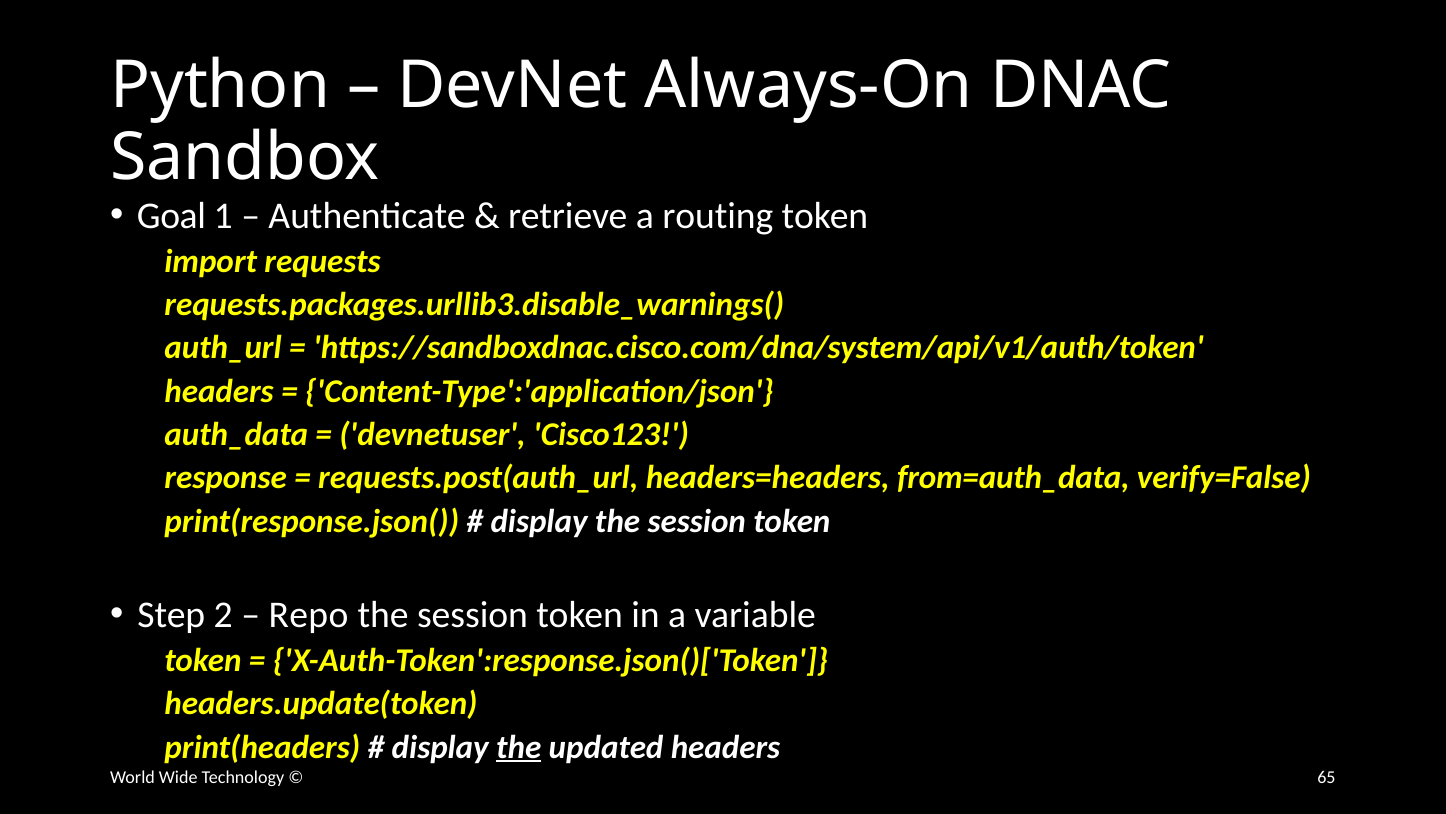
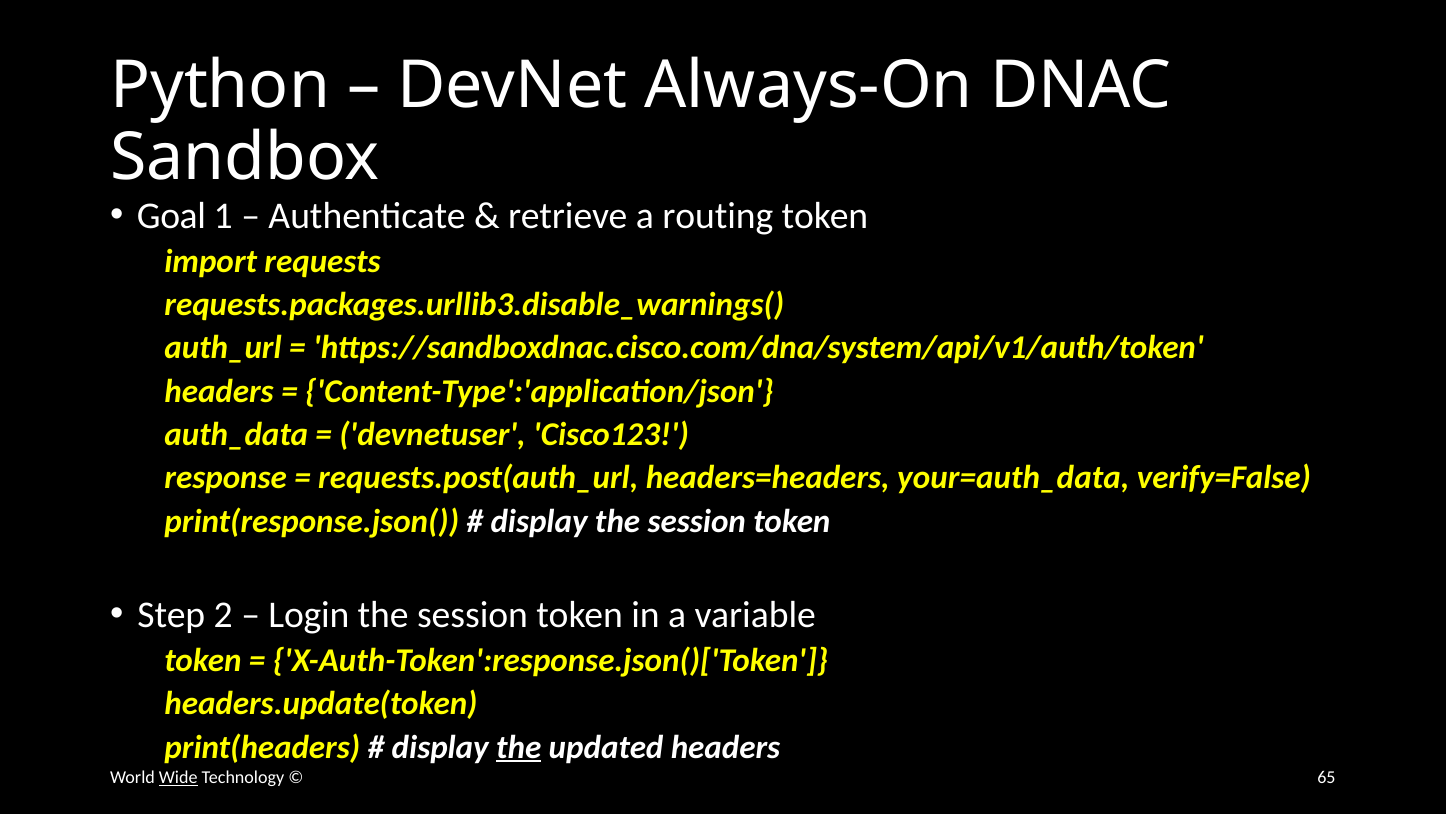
from=auth_data: from=auth_data -> your=auth_data
Repo: Repo -> Login
Wide underline: none -> present
